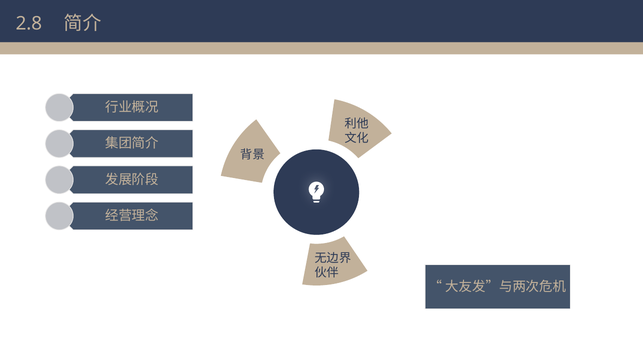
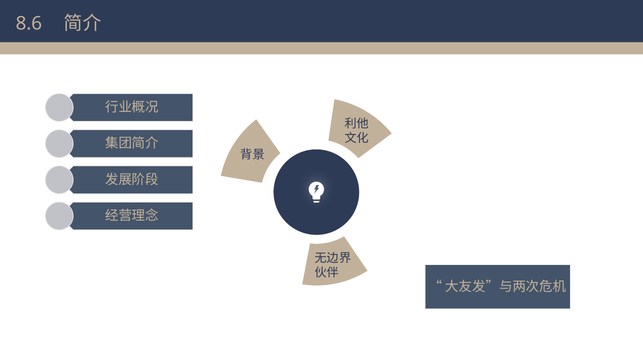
2.8: 2.8 -> 8.6
